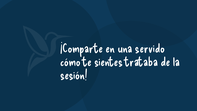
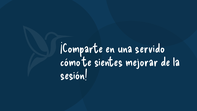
trataba: trataba -> mejorar
